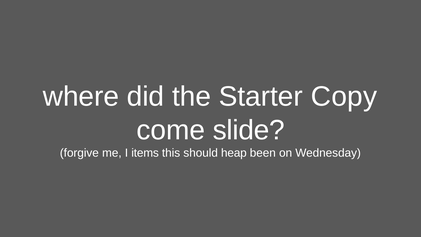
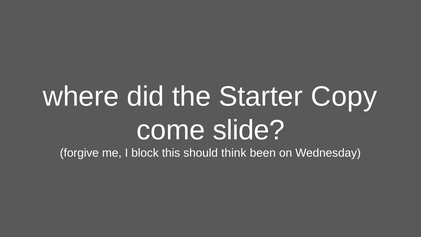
items: items -> block
heap: heap -> think
